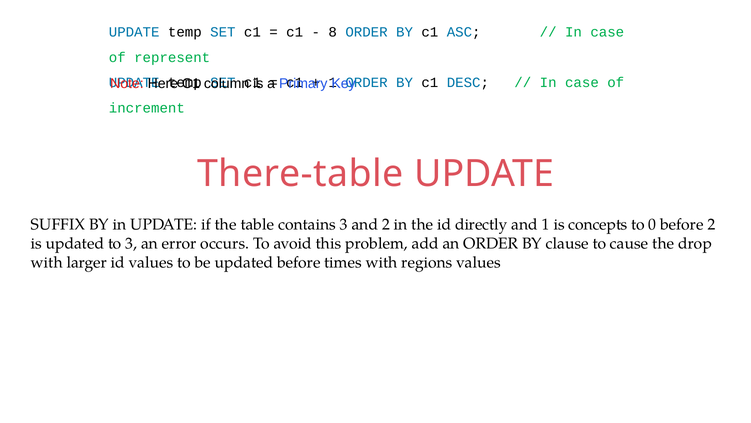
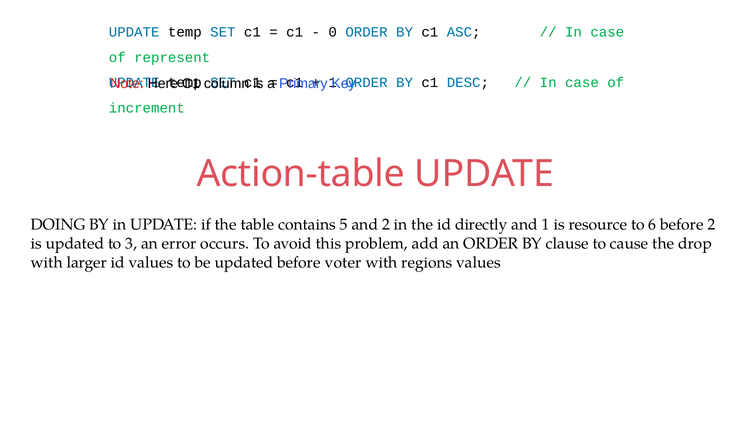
8: 8 -> 0
There-table: There-table -> Action-table
SUFFIX: SUFFIX -> DOING
contains 3: 3 -> 5
concepts: concepts -> resource
0: 0 -> 6
times: times -> voter
